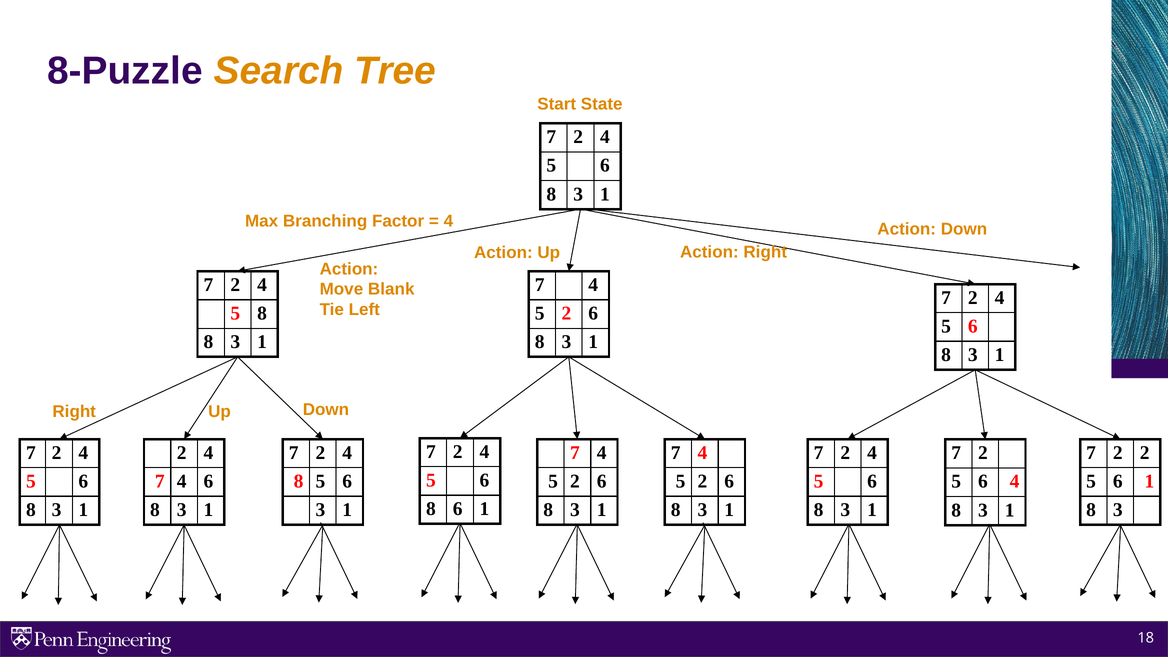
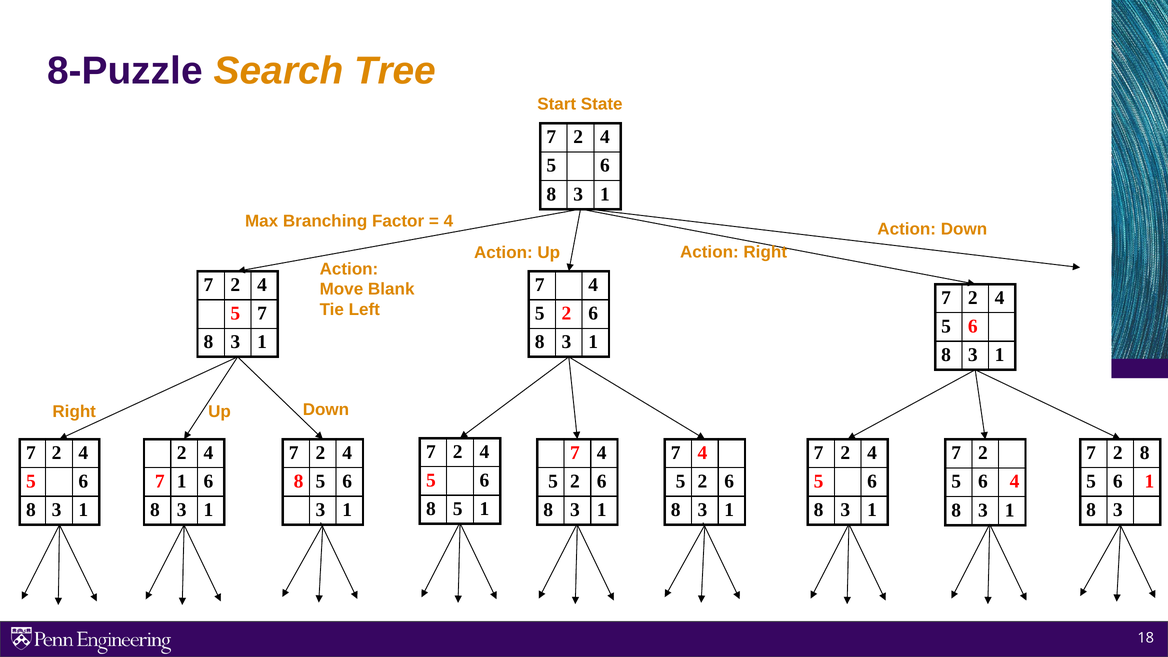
5 8: 8 -> 7
2 2: 2 -> 8
4 at (182, 481): 4 -> 1
6 at (458, 509): 6 -> 5
